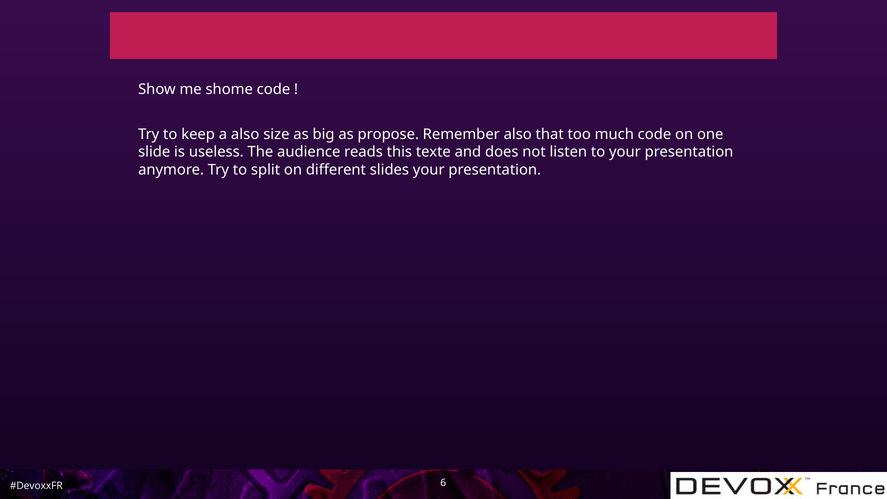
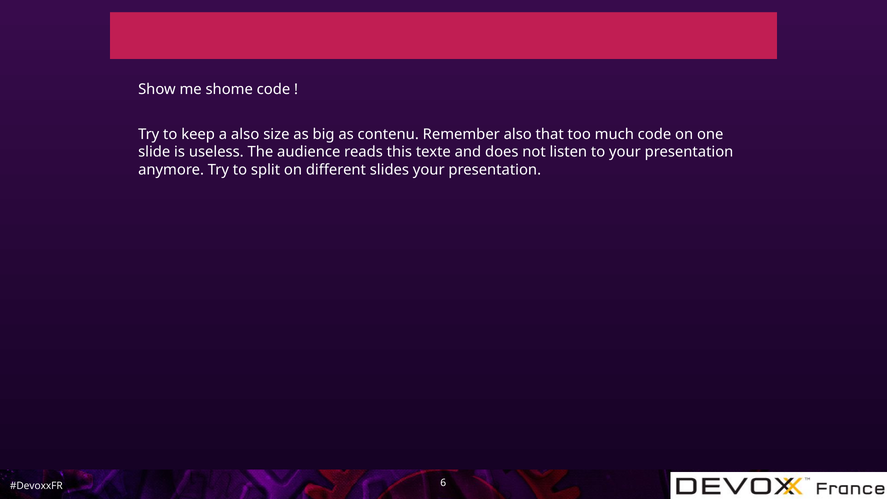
propose: propose -> contenu
